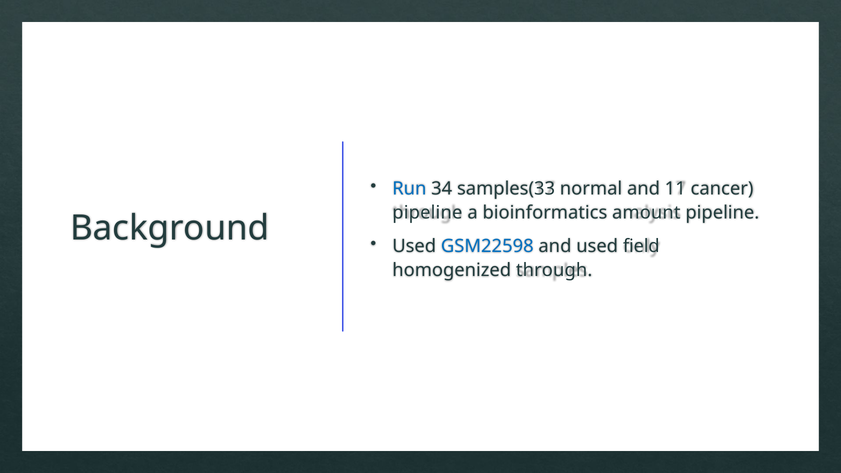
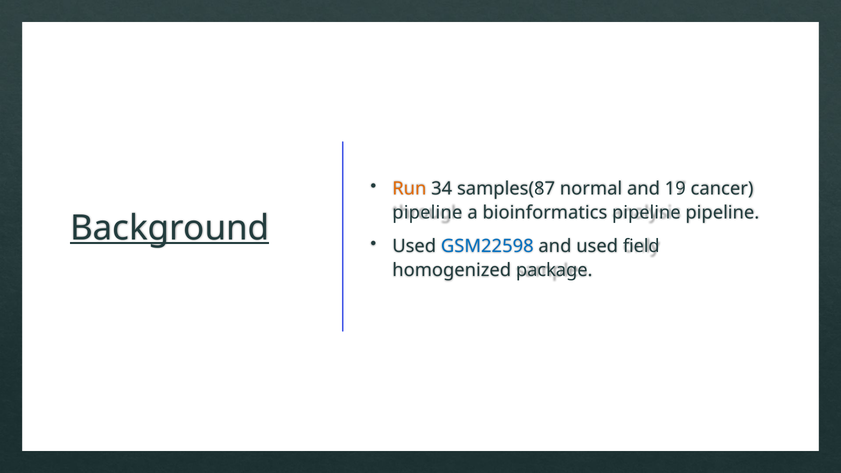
Run colour: blue -> orange
samples(33: samples(33 -> samples(87
11: 11 -> 19
bioinformatics amount: amount -> pipeline
Background underline: none -> present
through: through -> package
